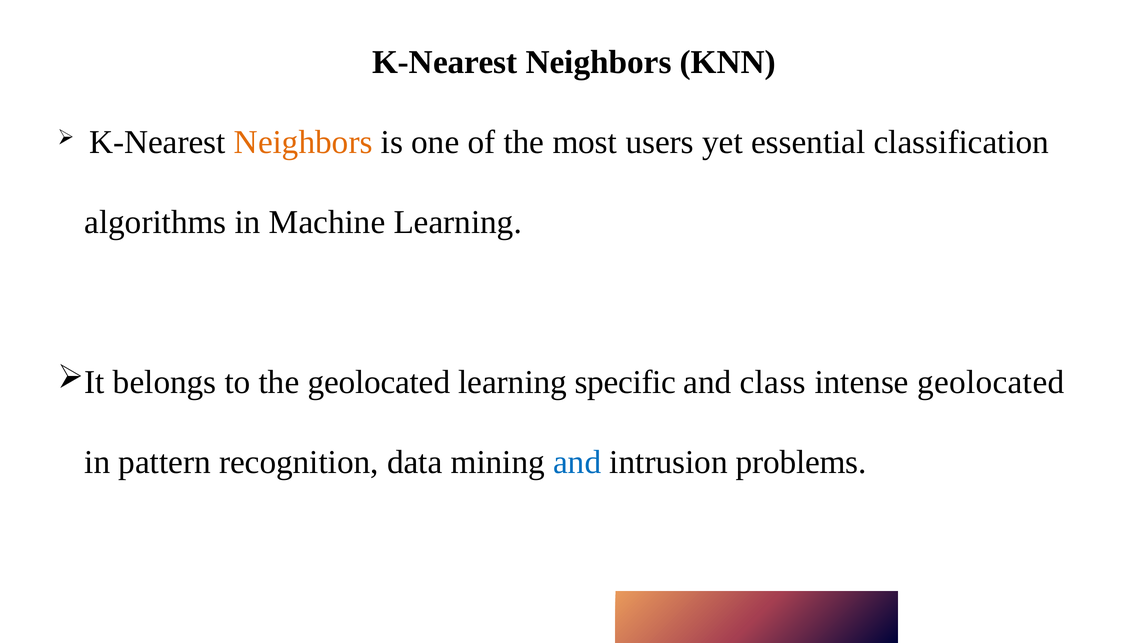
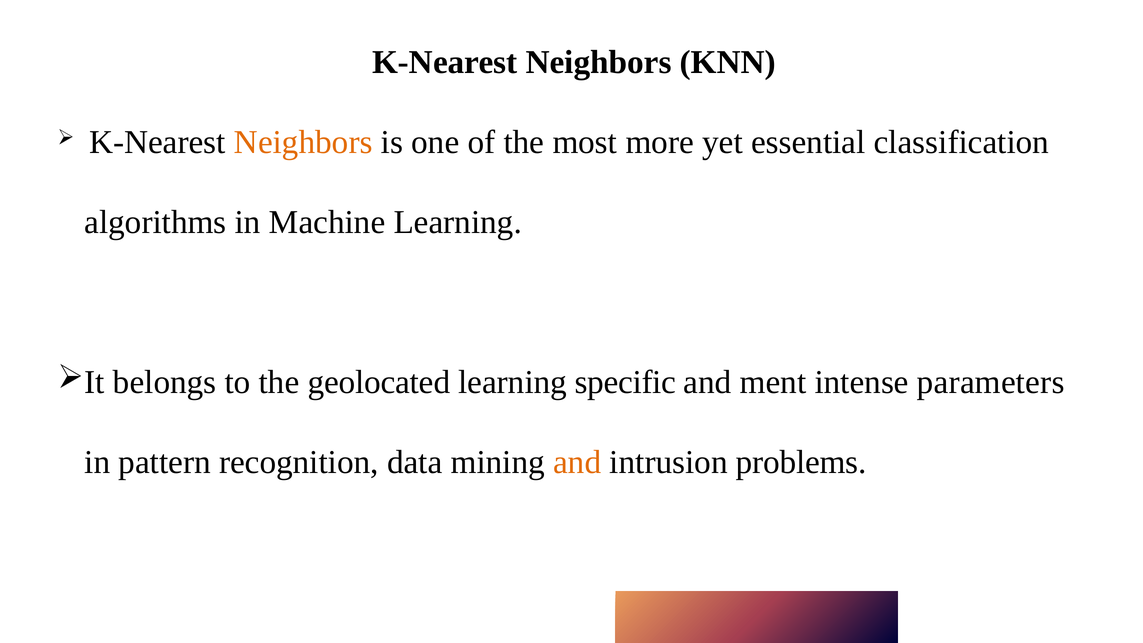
users: users -> more
class: class -> ment
intense geolocated: geolocated -> parameters
and at (577, 462) colour: blue -> orange
